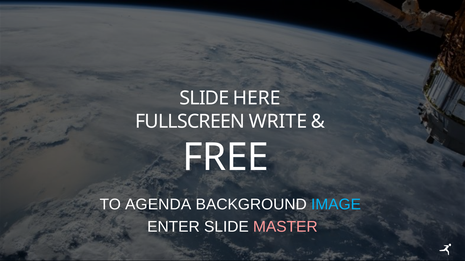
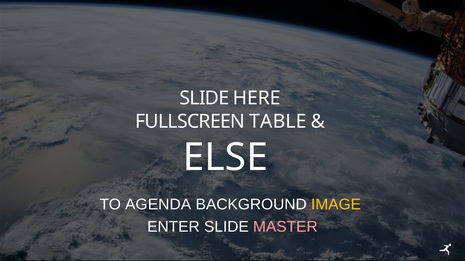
WRITE: WRITE -> TABLE
FREE: FREE -> ELSE
IMAGE colour: light blue -> yellow
